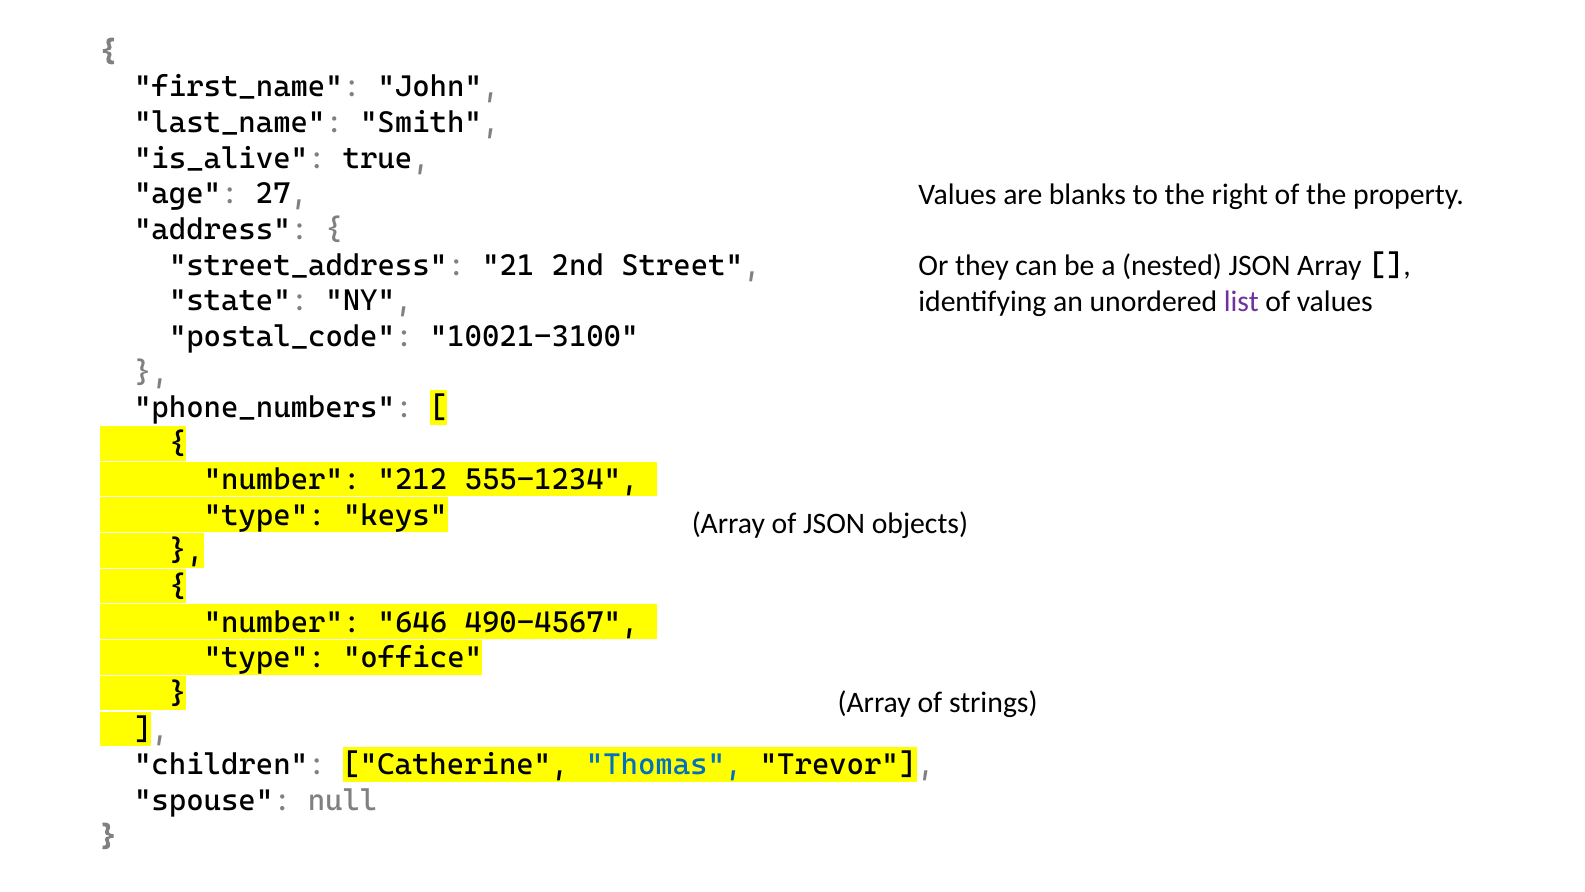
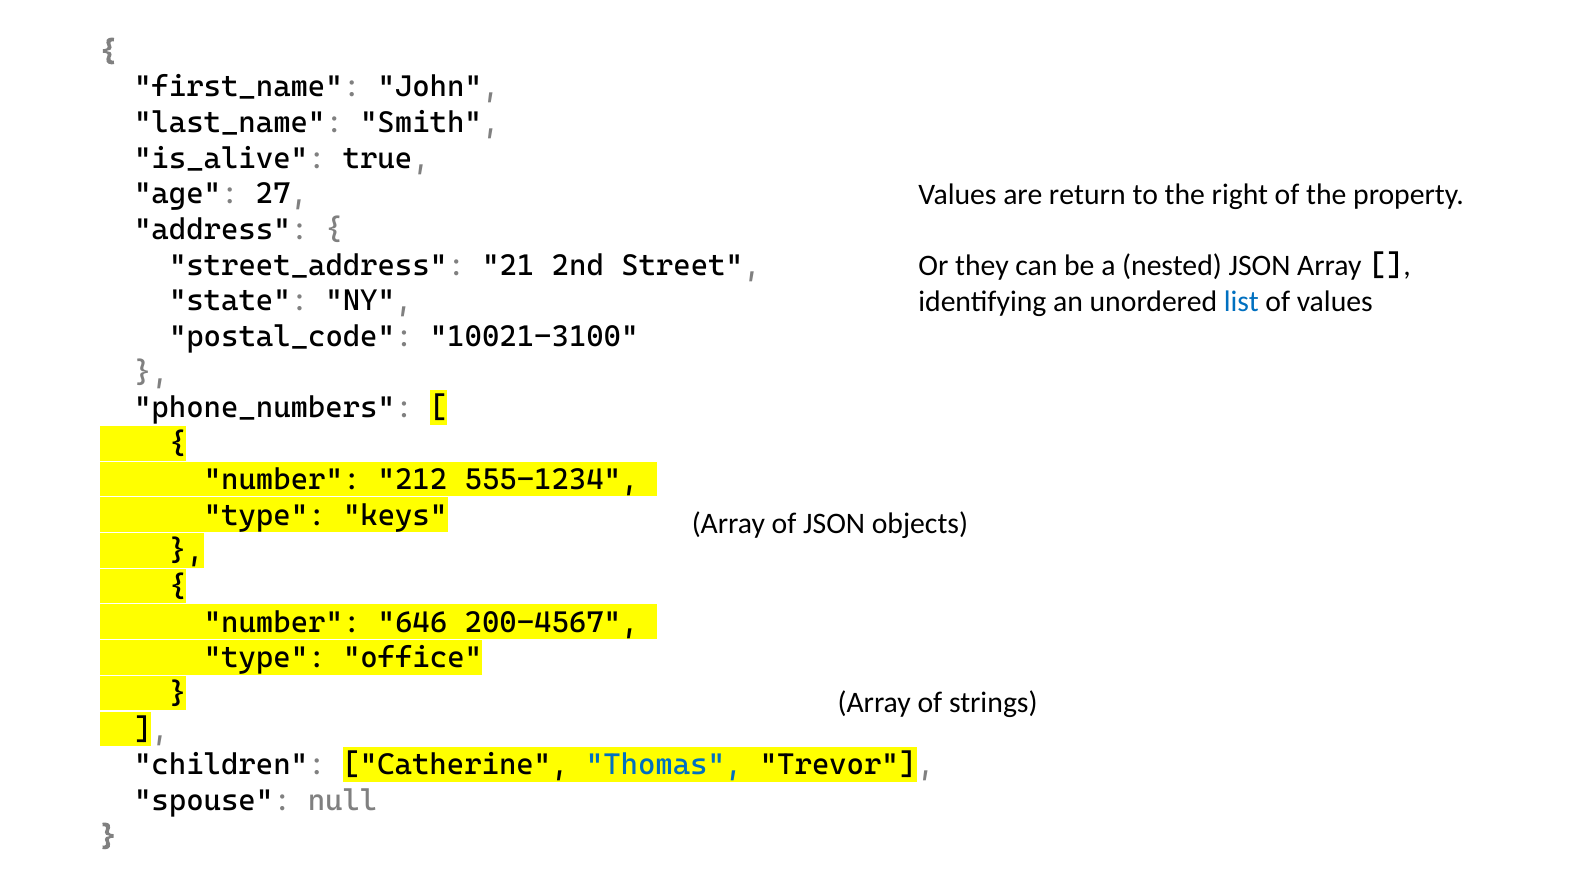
blanks: blanks -> return
list colour: purple -> blue
490-4567: 490-4567 -> 200-4567
